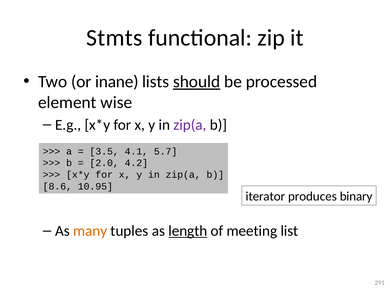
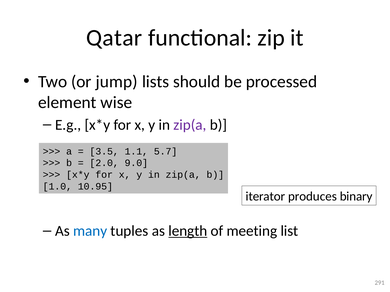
Stmts: Stmts -> Qatar
inane: inane -> jump
should underline: present -> none
4.1: 4.1 -> 1.1
4.2: 4.2 -> 9.0
8.6: 8.6 -> 1.0
many colour: orange -> blue
